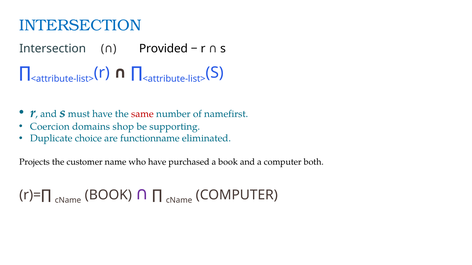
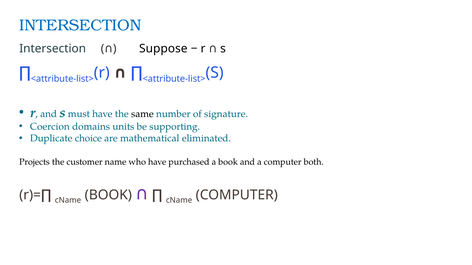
Provided: Provided -> Suppose
same colour: red -> black
namefirst: namefirst -> signature
shop: shop -> units
functionname: functionname -> mathematical
